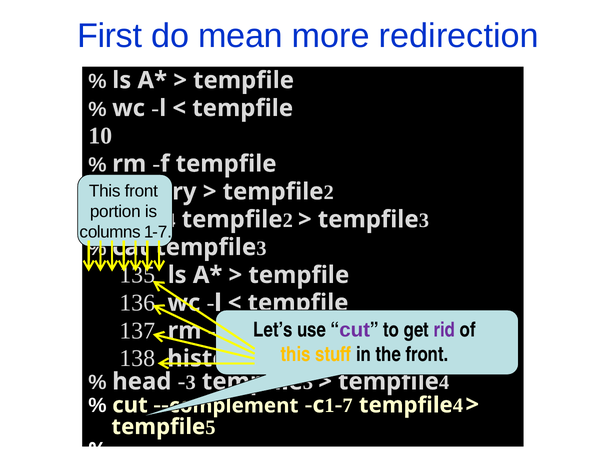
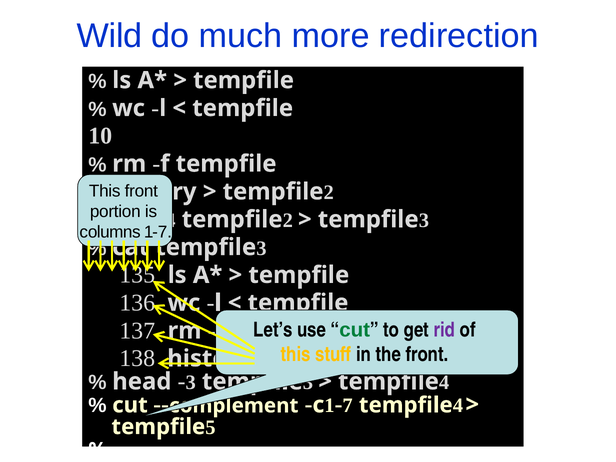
First: First -> Wild
mean: mean -> much
cut at (355, 330) colour: purple -> green
